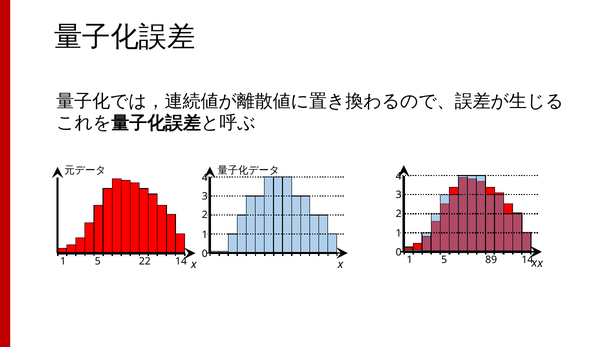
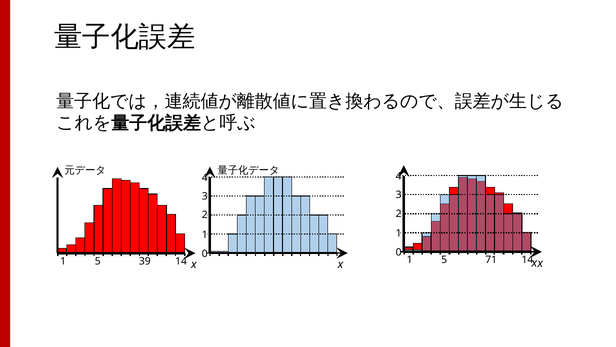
89: 89 -> 71
22: 22 -> 39
